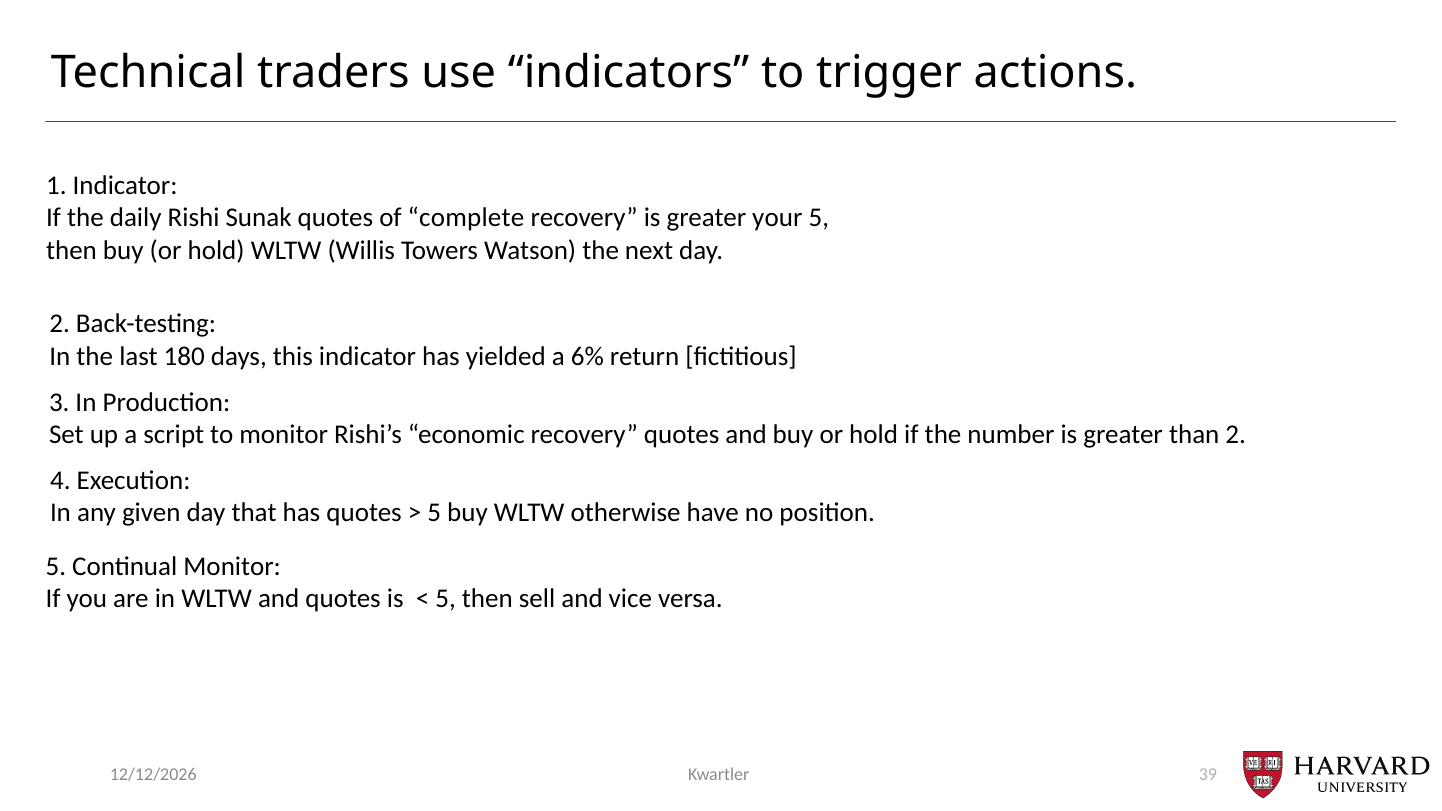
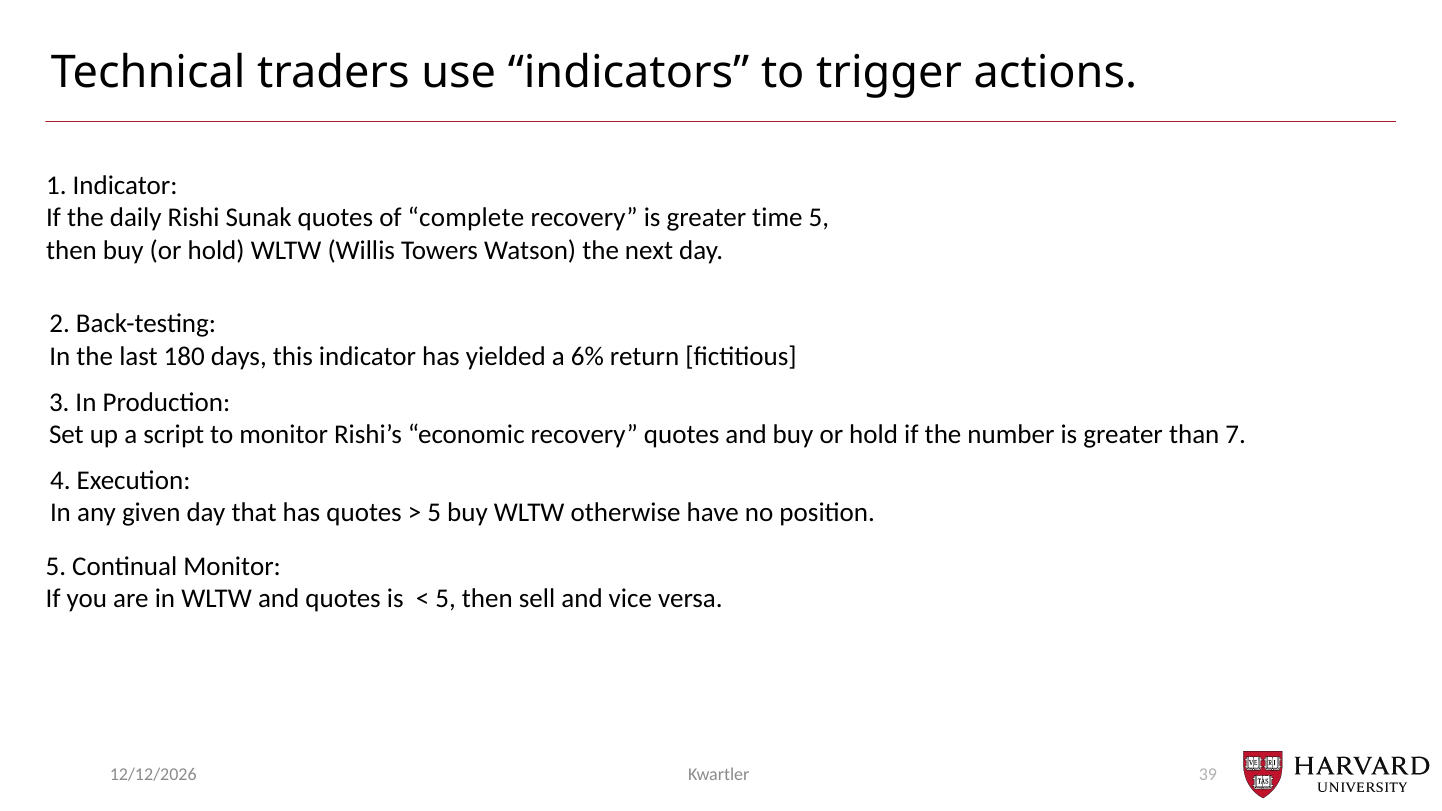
your: your -> time
than 2: 2 -> 7
